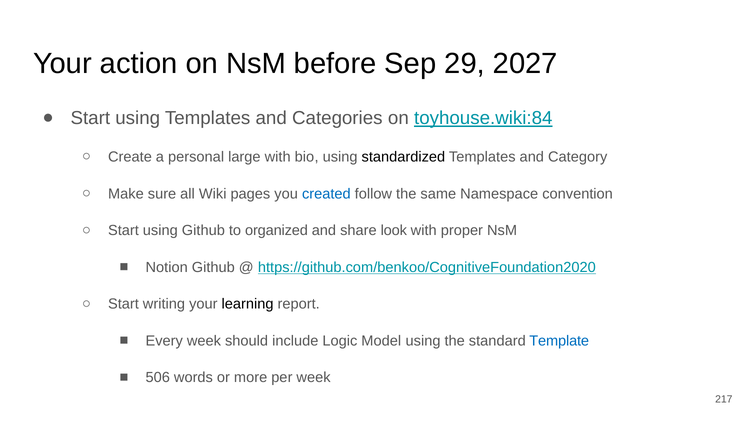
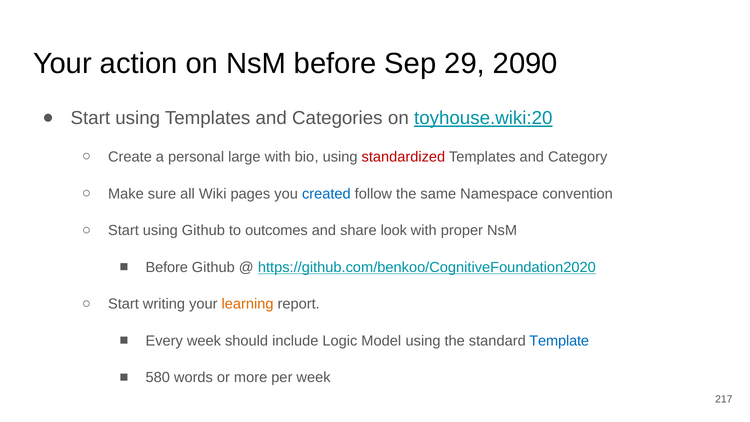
2027: 2027 -> 2090
toyhouse.wiki:84: toyhouse.wiki:84 -> toyhouse.wiki:20
standardized colour: black -> red
organized: organized -> outcomes
Notion at (167, 267): Notion -> Before
learning colour: black -> orange
506: 506 -> 580
